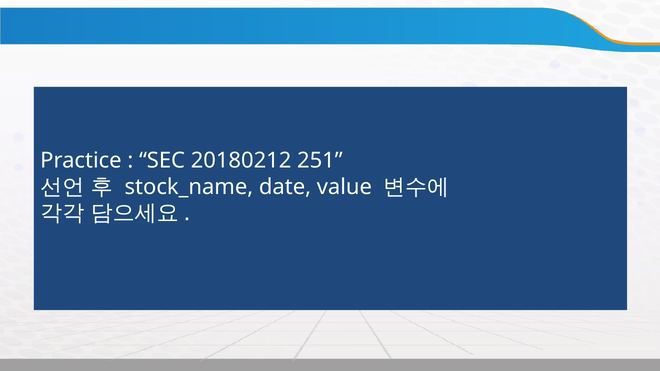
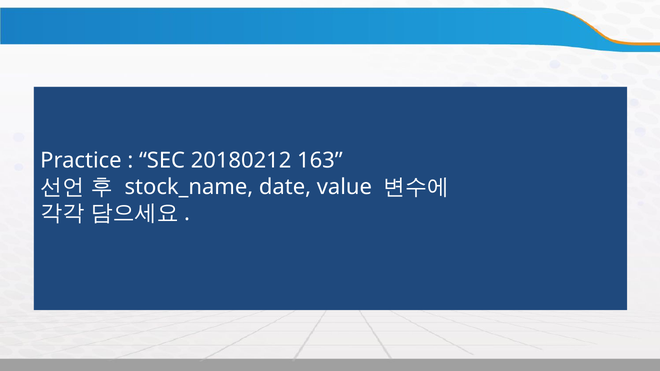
251: 251 -> 163
